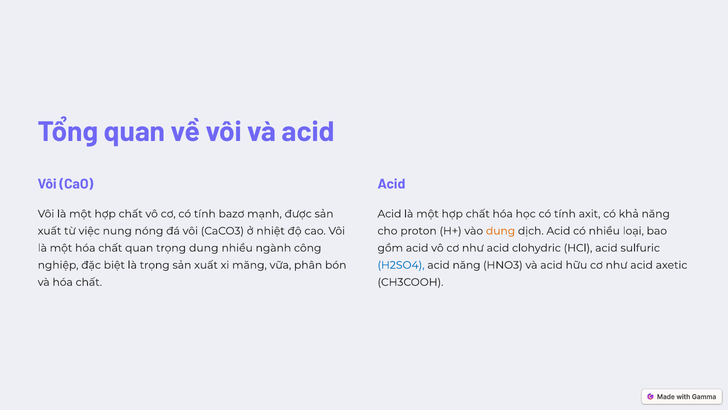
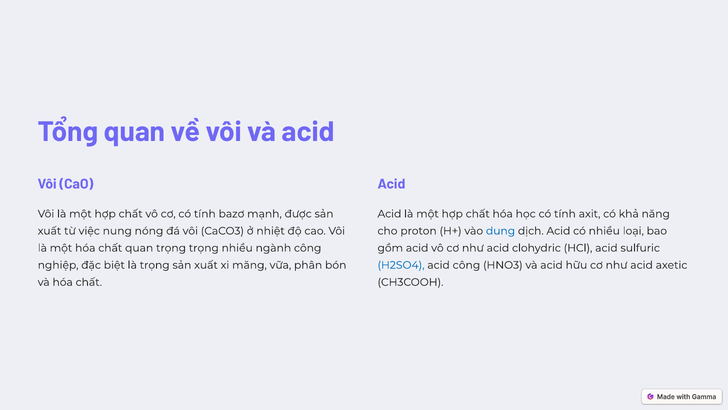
dung at (501, 231) colour: orange -> blue
trọng dung: dung -> trọng
acid năng: năng -> công
